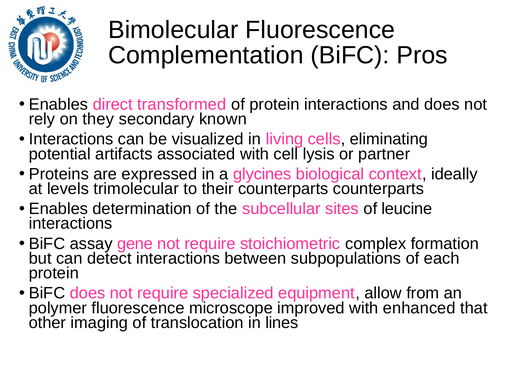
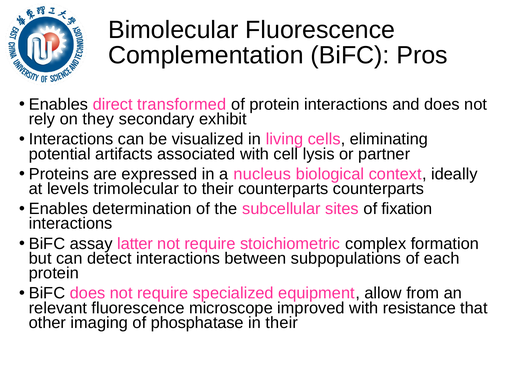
known: known -> exhibit
glycines: glycines -> nucleus
leucine: leucine -> fixation
gene: gene -> latter
polymer: polymer -> relevant
enhanced: enhanced -> resistance
translocation: translocation -> phosphatase
in lines: lines -> their
